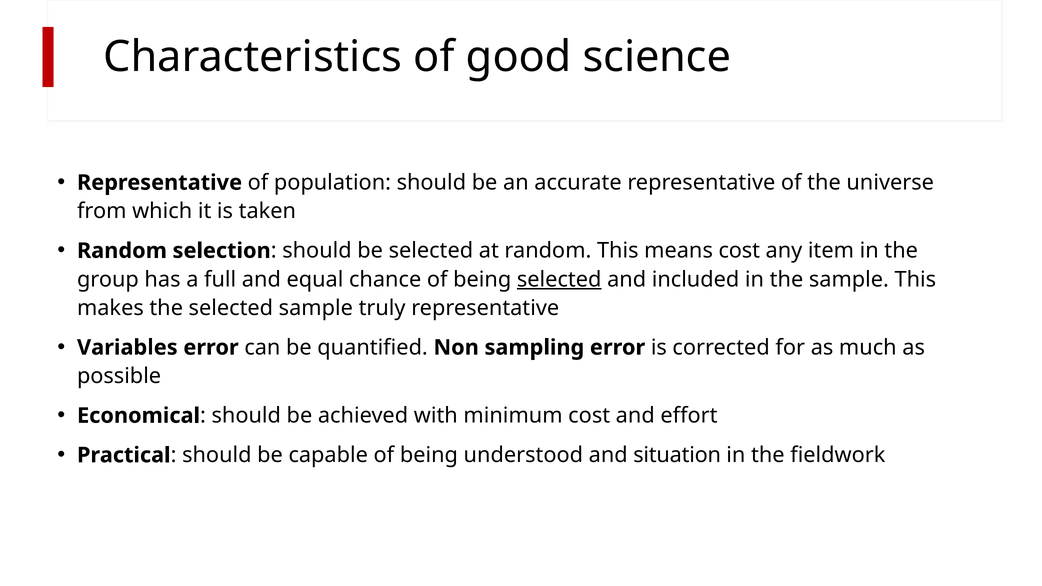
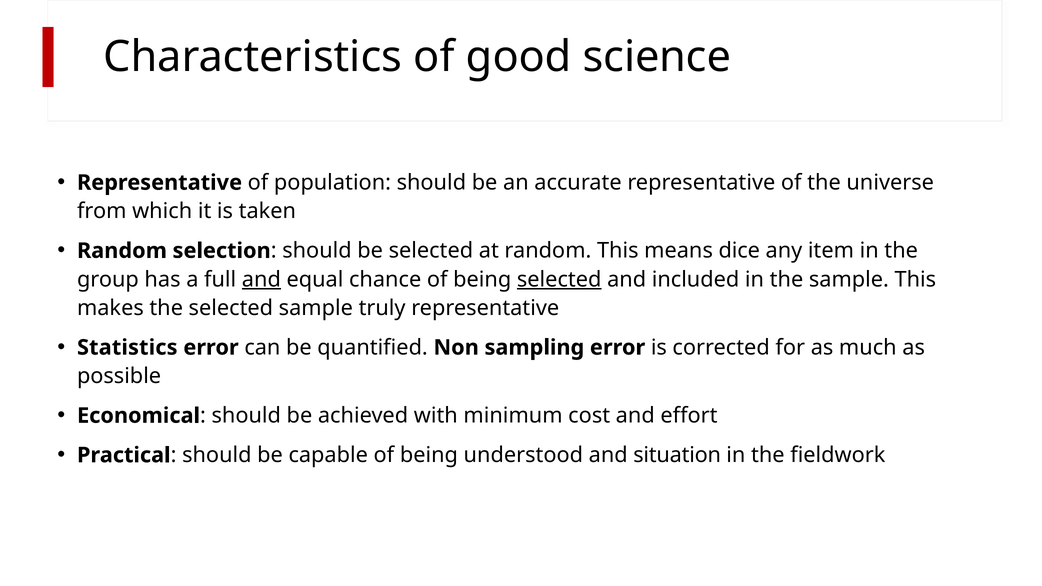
means cost: cost -> dice
and at (261, 279) underline: none -> present
Variables: Variables -> Statistics
